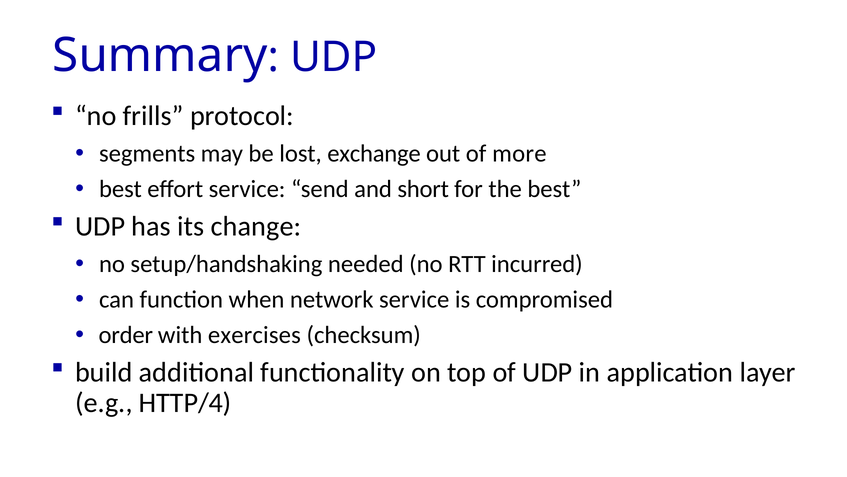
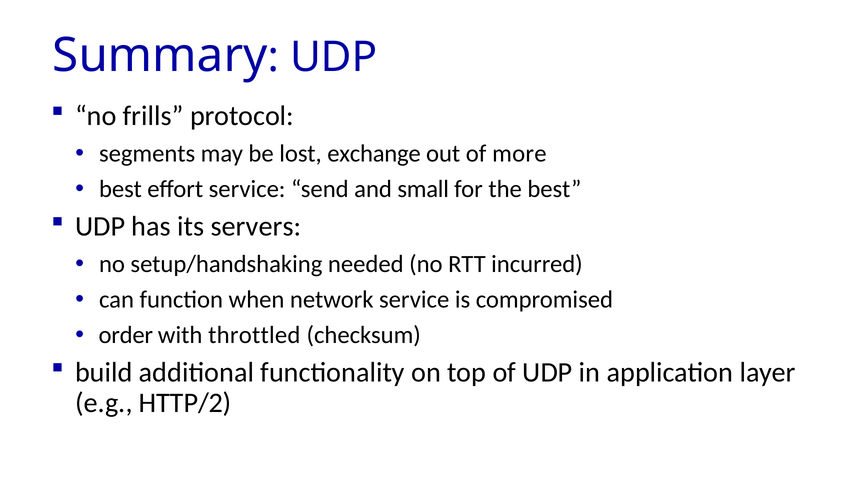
short: short -> small
change: change -> servers
exercises: exercises -> throttled
HTTP/4: HTTP/4 -> HTTP/2
